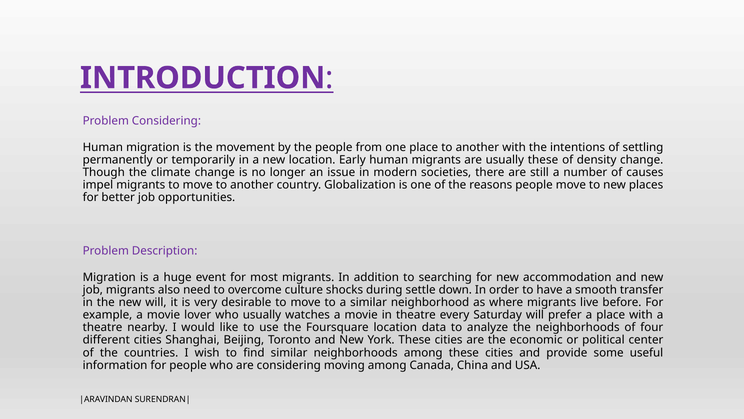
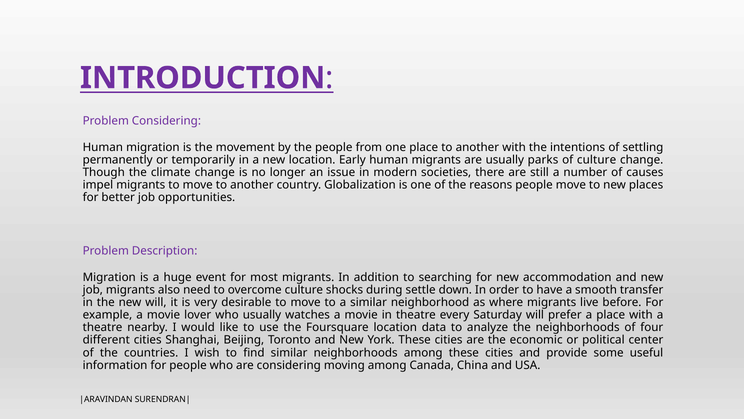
usually these: these -> parks
of density: density -> culture
